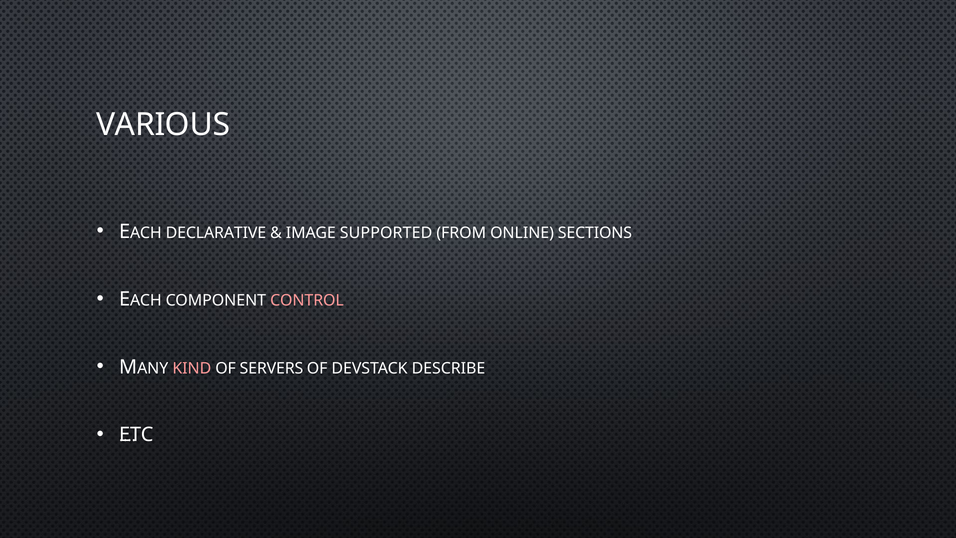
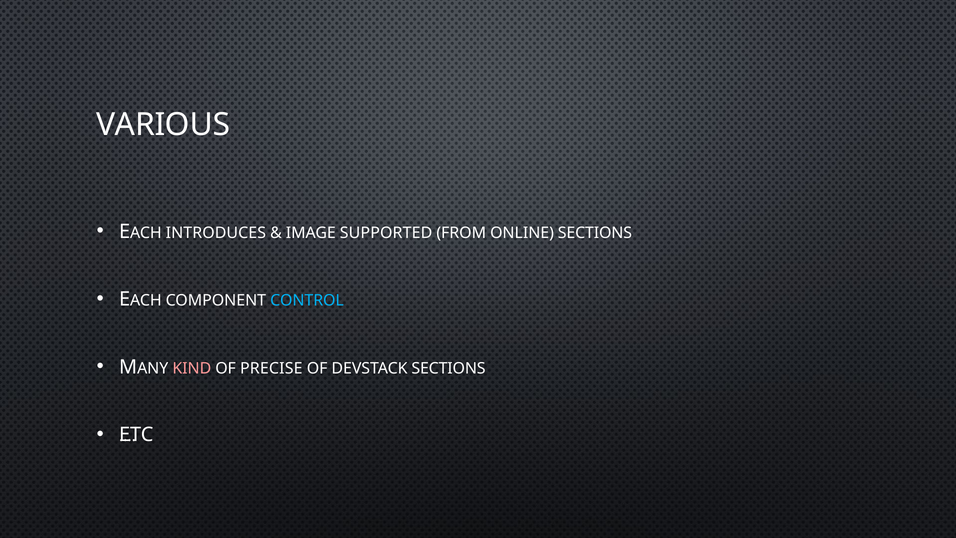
DECLARATIVE: DECLARATIVE -> INTRODUCES
CONTROL colour: pink -> light blue
SERVERS: SERVERS -> PRECISE
DEVSTACK DESCRIBE: DESCRIBE -> SECTIONS
